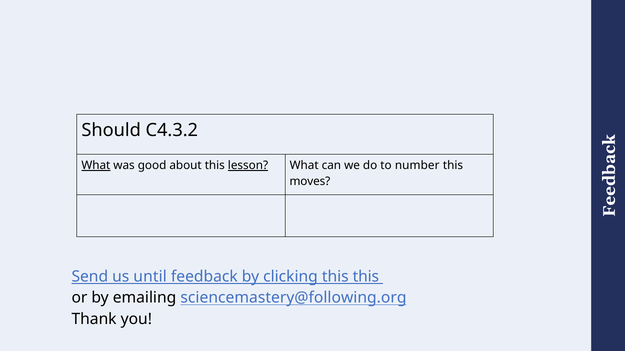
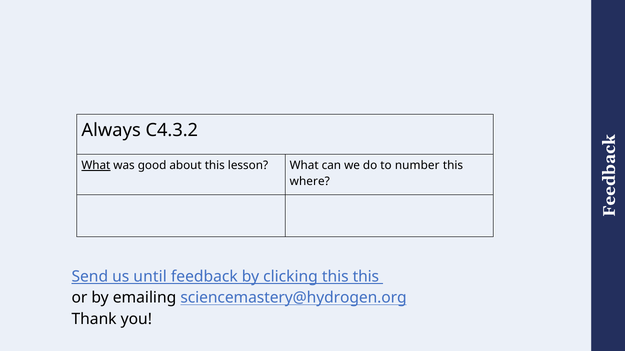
Should: Should -> Always
lesson underline: present -> none
moves: moves -> where
sciencemastery@following.org: sciencemastery@following.org -> sciencemastery@hydrogen.org
